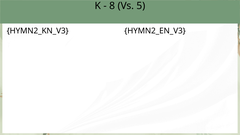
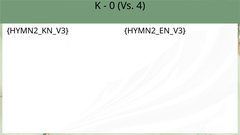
8: 8 -> 0
5: 5 -> 4
